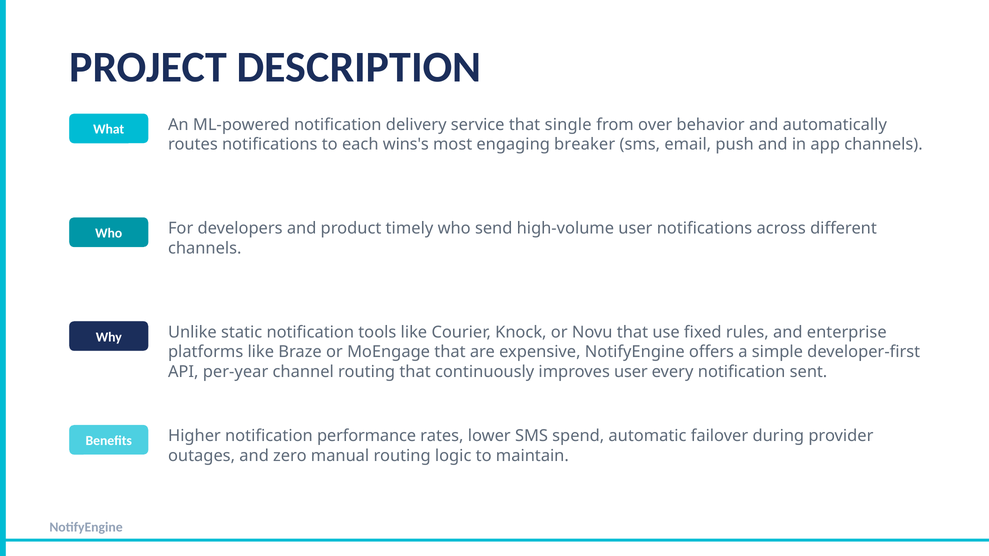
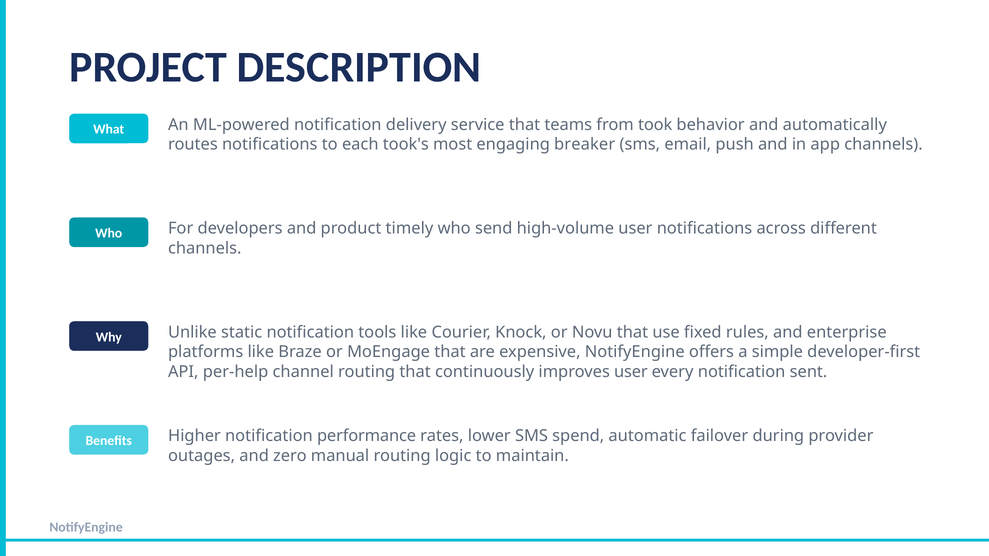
single: single -> teams
over: over -> took
wins's: wins's -> took's
per-year: per-year -> per-help
